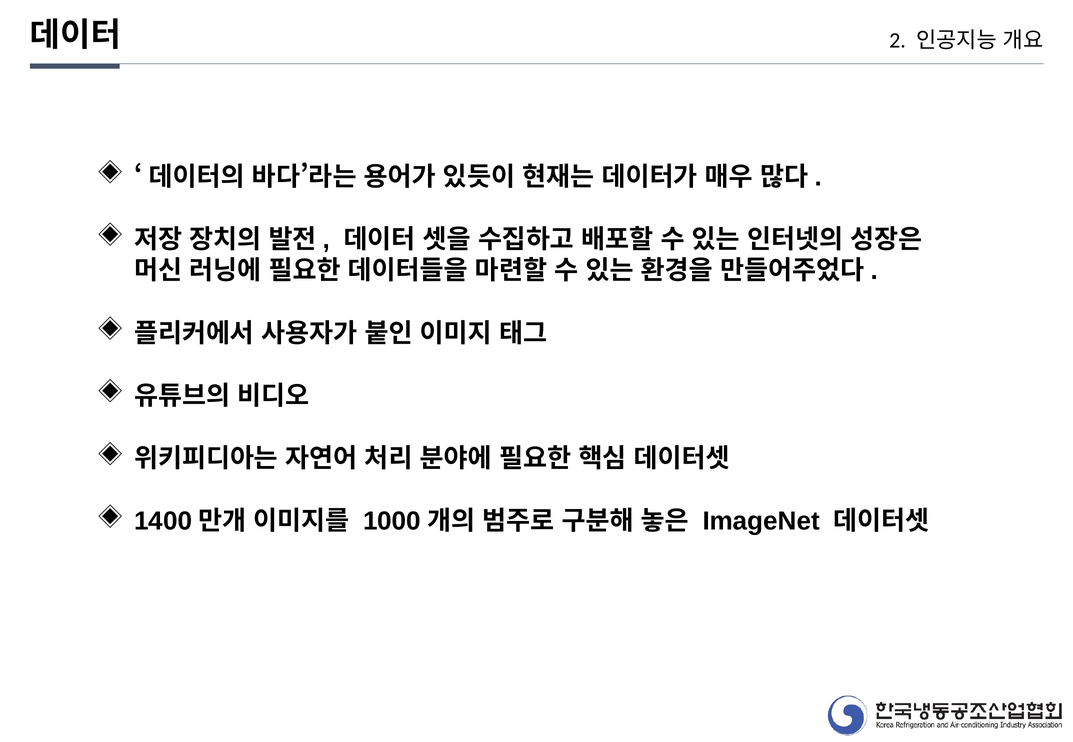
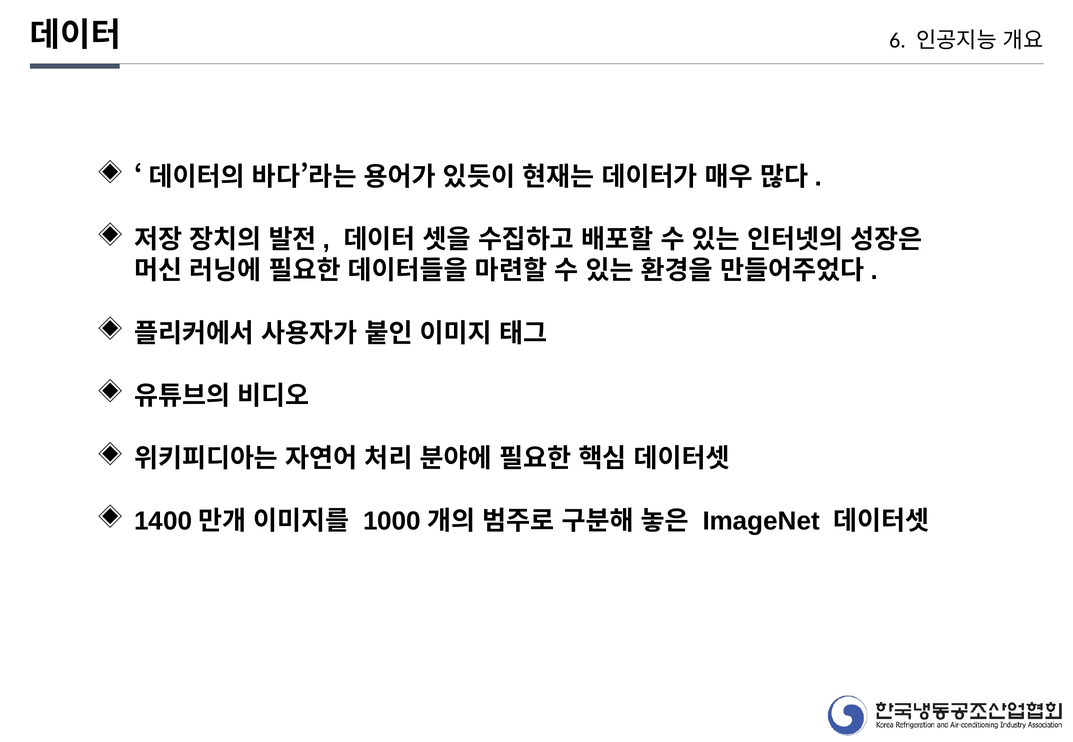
2: 2 -> 6
